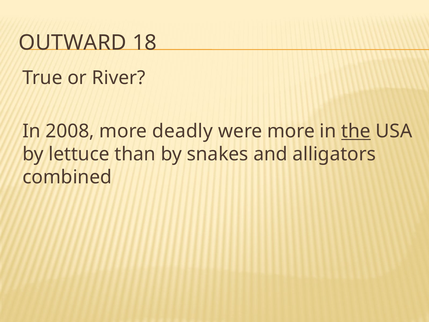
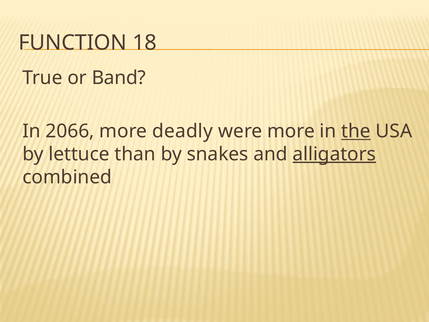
OUTWARD: OUTWARD -> FUNCTION
River: River -> Band
2008: 2008 -> 2066
alligators underline: none -> present
